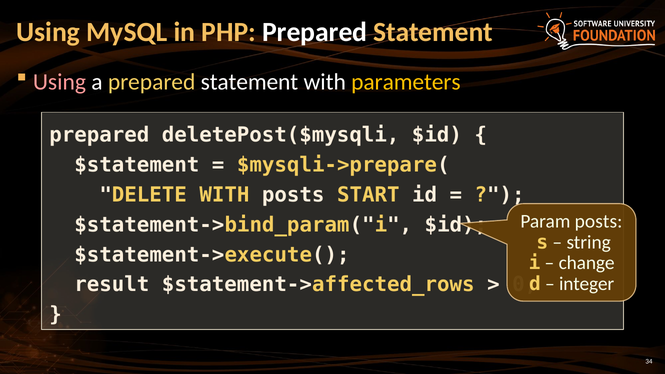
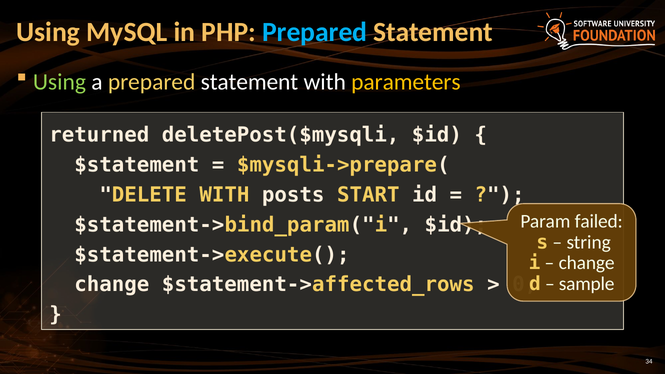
Prepared at (315, 32) colour: white -> light blue
Using at (59, 82) colour: pink -> light green
prepared at (99, 135): prepared -> returned
Param posts: posts -> failed
integer: integer -> sample
result at (112, 285): result -> change
